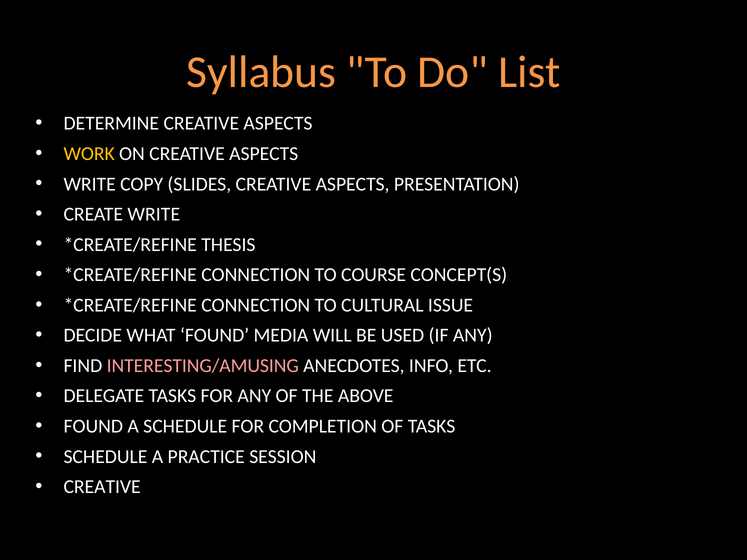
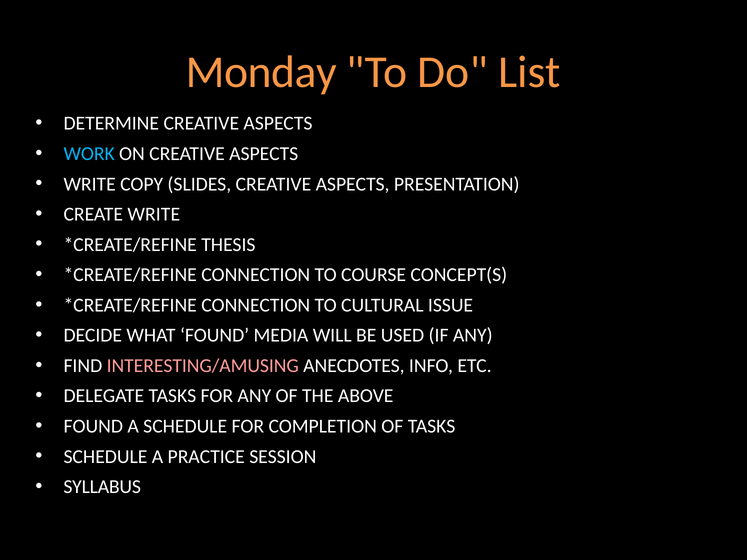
Syllabus: Syllabus -> Monday
WORK colour: yellow -> light blue
CREATIVE at (102, 487): CREATIVE -> SYLLABUS
